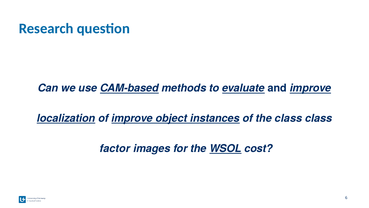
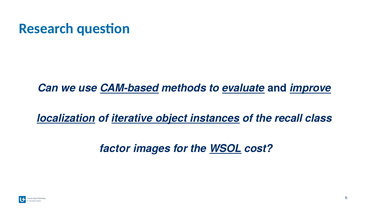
of improve: improve -> iterative
the class: class -> recall
